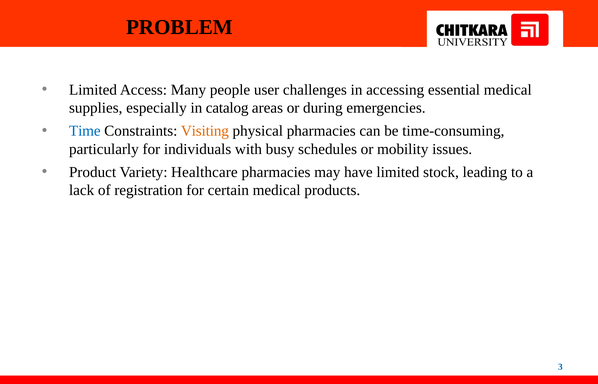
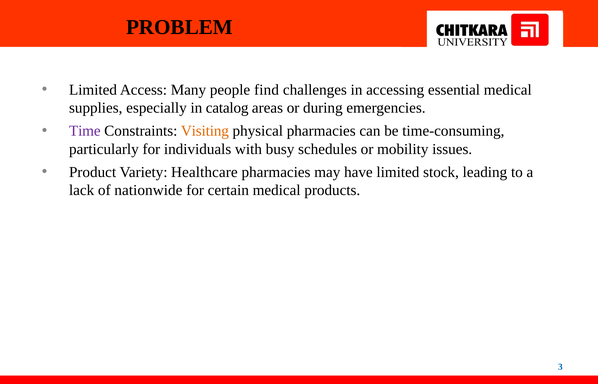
user: user -> find
Time colour: blue -> purple
registration: registration -> nationwide
